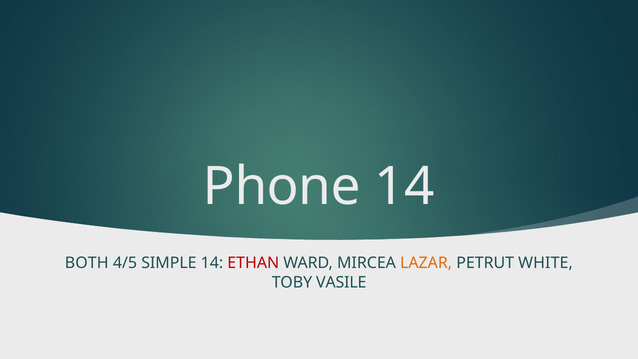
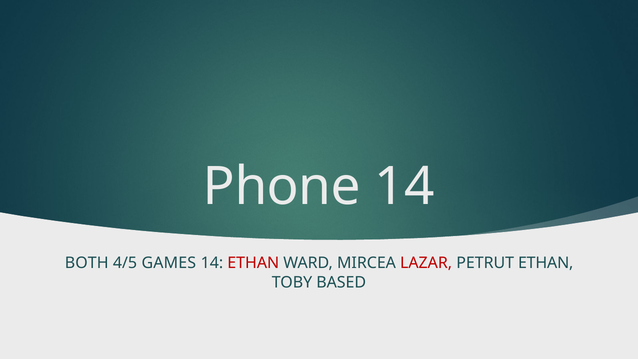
SIMPLE: SIMPLE -> GAMES
LAZAR colour: orange -> red
PETRUT WHITE: WHITE -> ETHAN
VASILE: VASILE -> BASED
